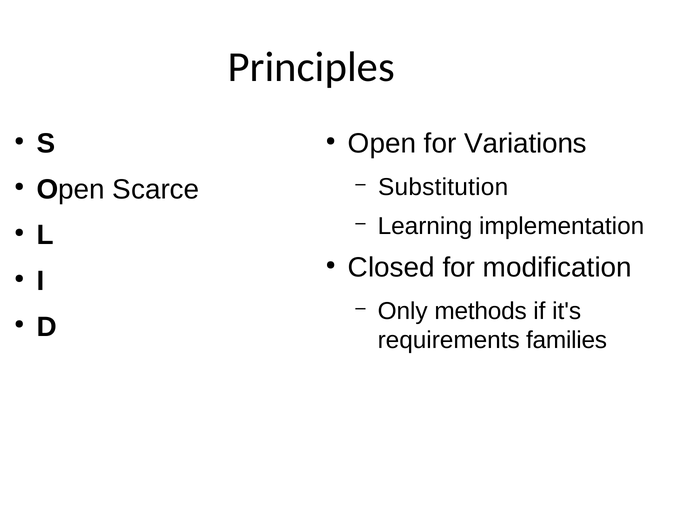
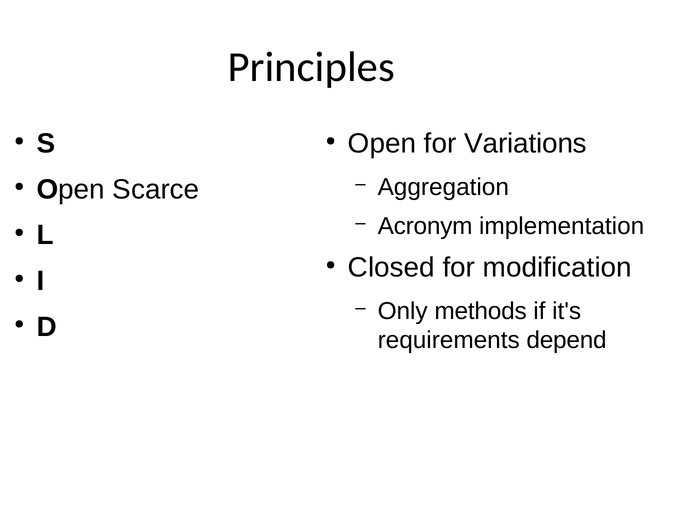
Substitution: Substitution -> Aggregation
Learning: Learning -> Acronym
families: families -> depend
